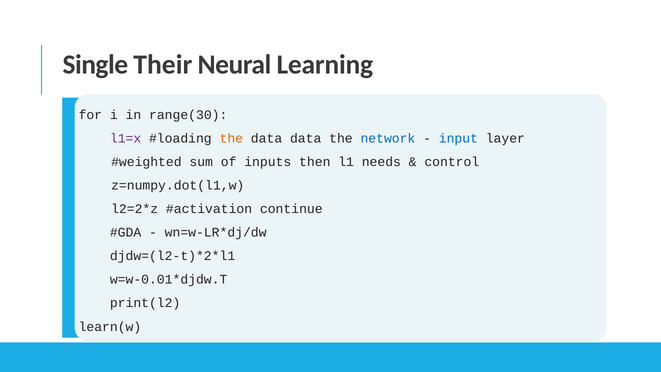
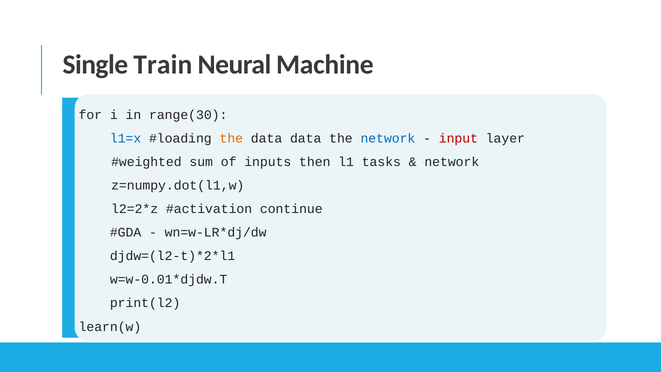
Their: Their -> Train
Learning: Learning -> Machine
l1=x colour: purple -> blue
input colour: blue -> red
needs: needs -> tasks
control at (452, 162): control -> network
